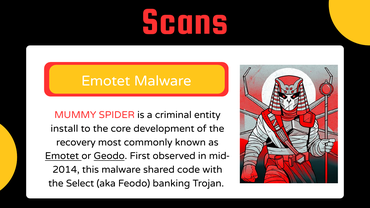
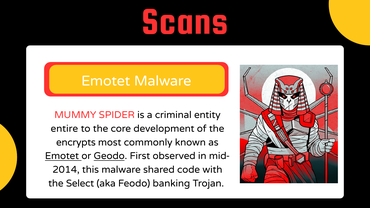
install: install -> entire
recovery: recovery -> encrypts
